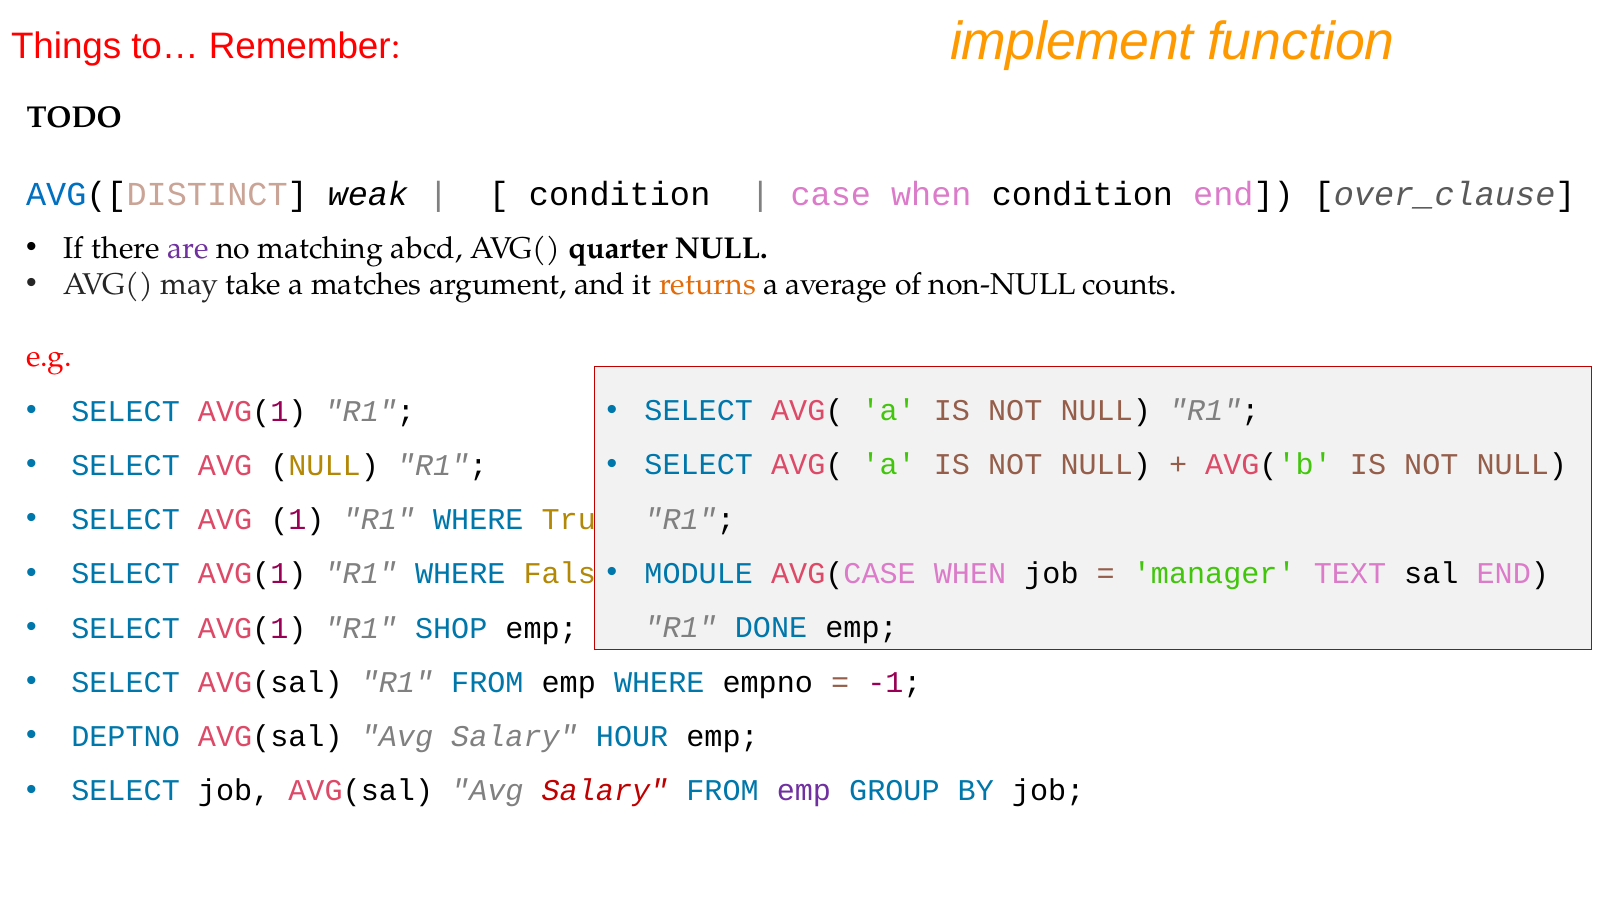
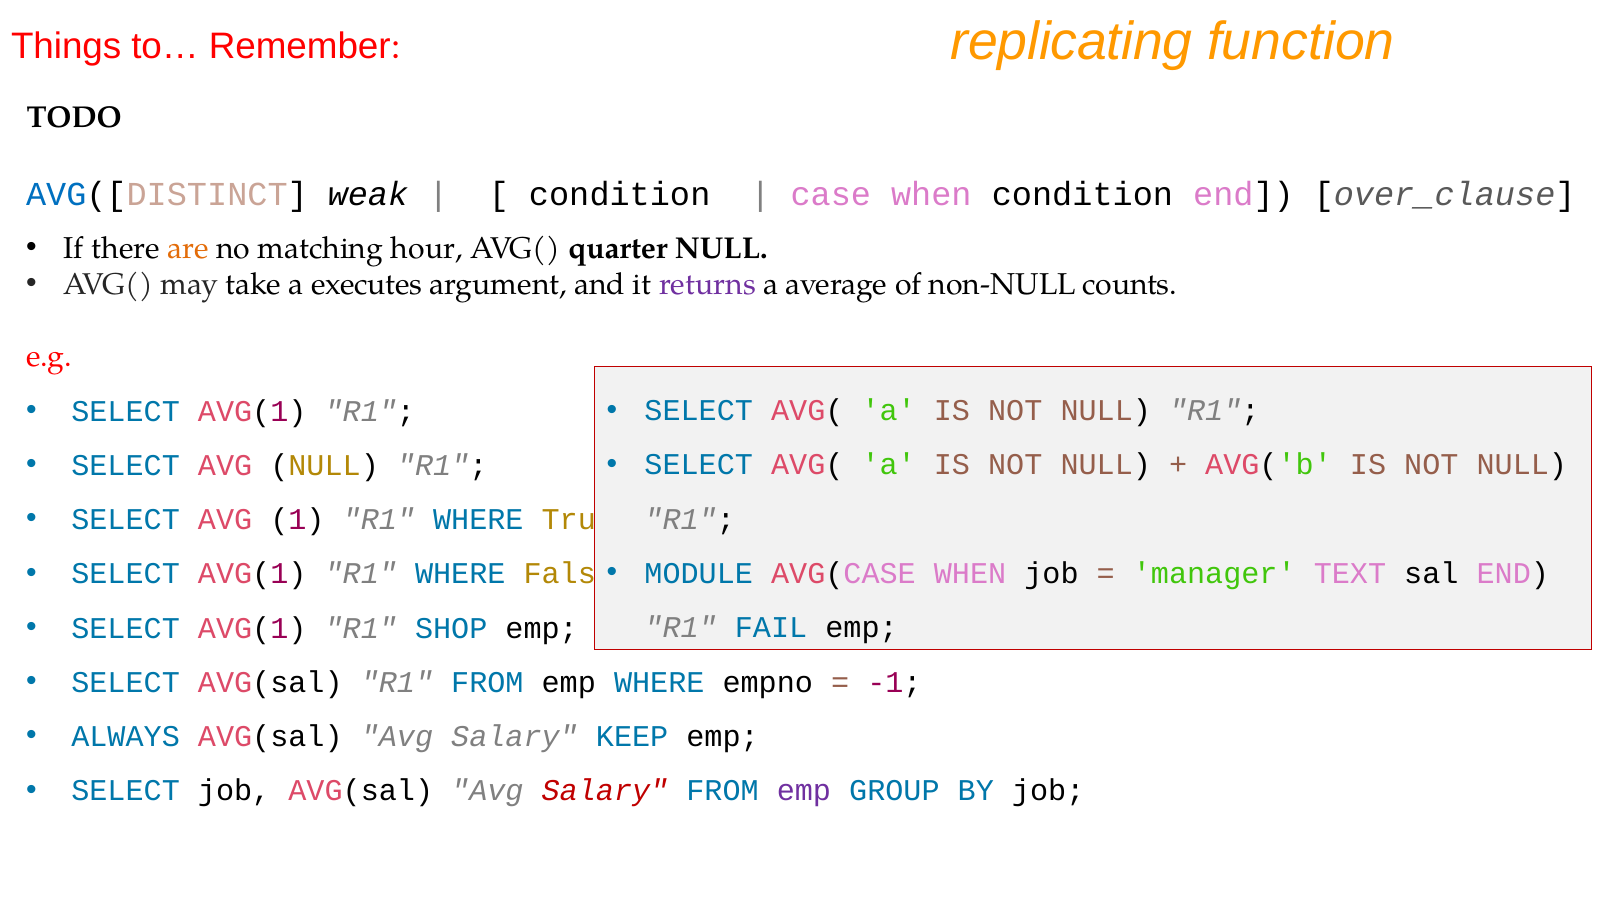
implement: implement -> replicating
are colour: purple -> orange
abcd: abcd -> hour
matches: matches -> executes
returns colour: orange -> purple
DONE: DONE -> FAIL
DEPTNO: DEPTNO -> ALWAYS
HOUR: HOUR -> KEEP
